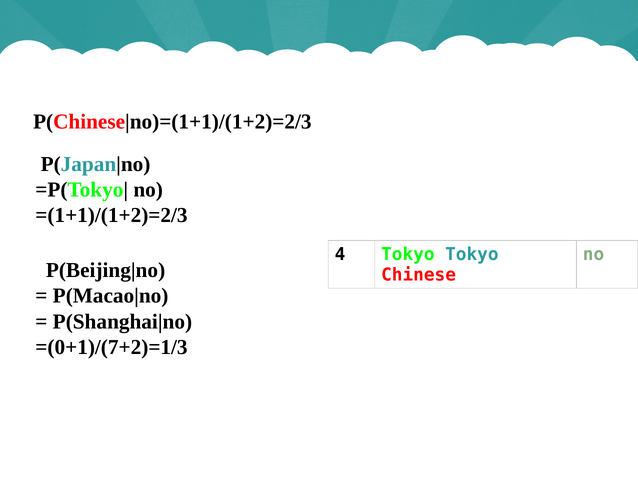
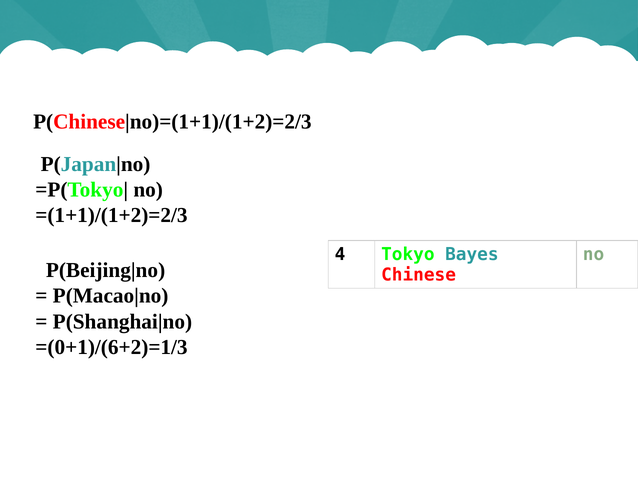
Tokyo Tokyo: Tokyo -> Bayes
=(0+1)/(7+2)=1/3: =(0+1)/(7+2)=1/3 -> =(0+1)/(6+2)=1/3
